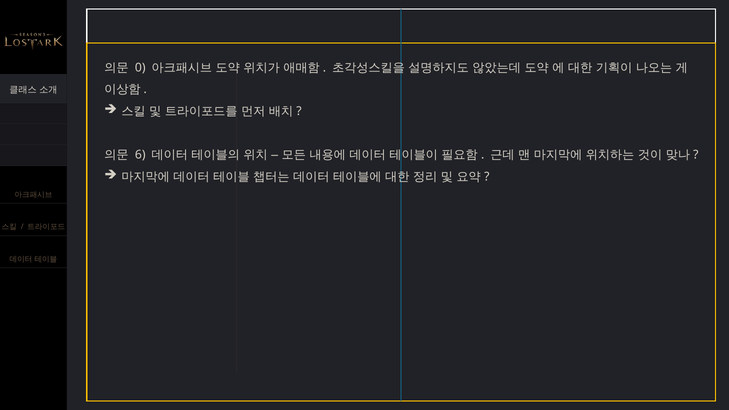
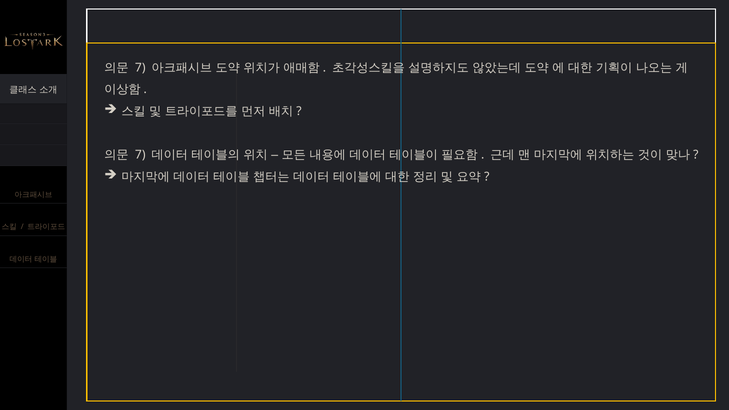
0 at (140, 68): 0 -> 7
6 at (140, 155): 6 -> 7
